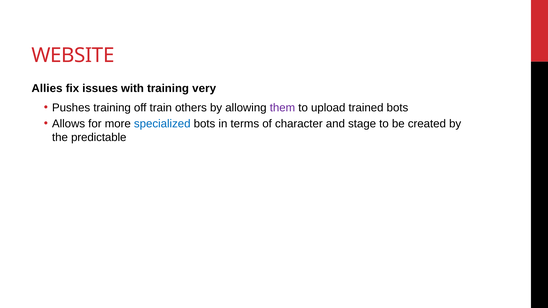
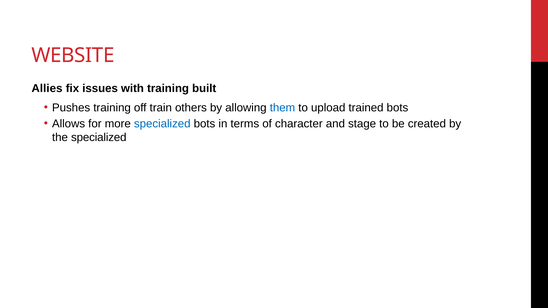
very: very -> built
them colour: purple -> blue
the predictable: predictable -> specialized
